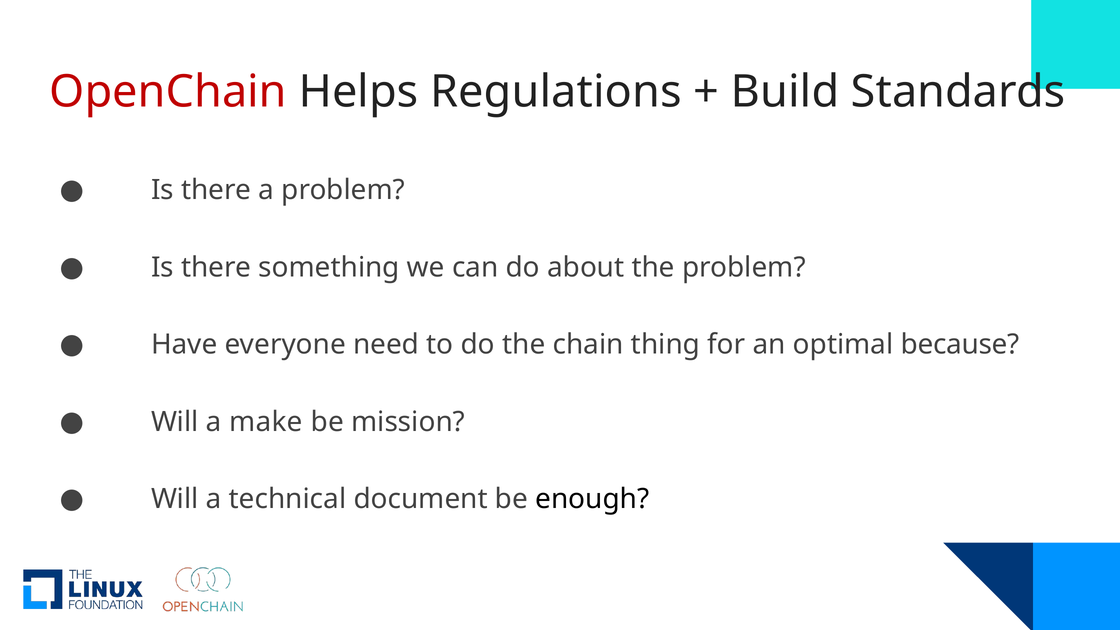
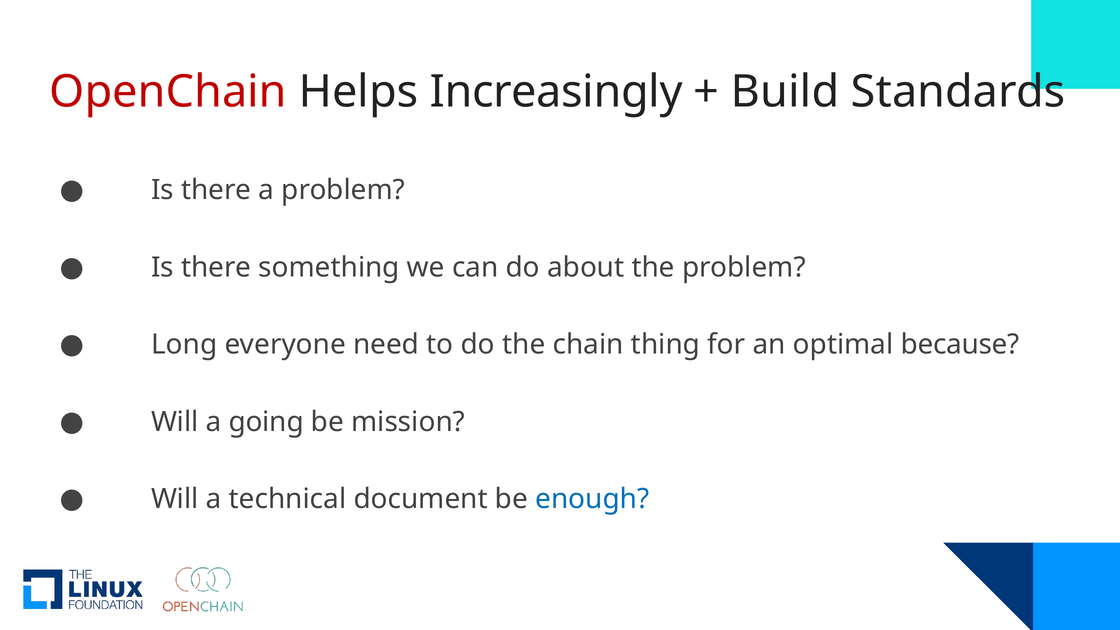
Regulations: Regulations -> Increasingly
Have: Have -> Long
make: make -> going
enough colour: black -> blue
